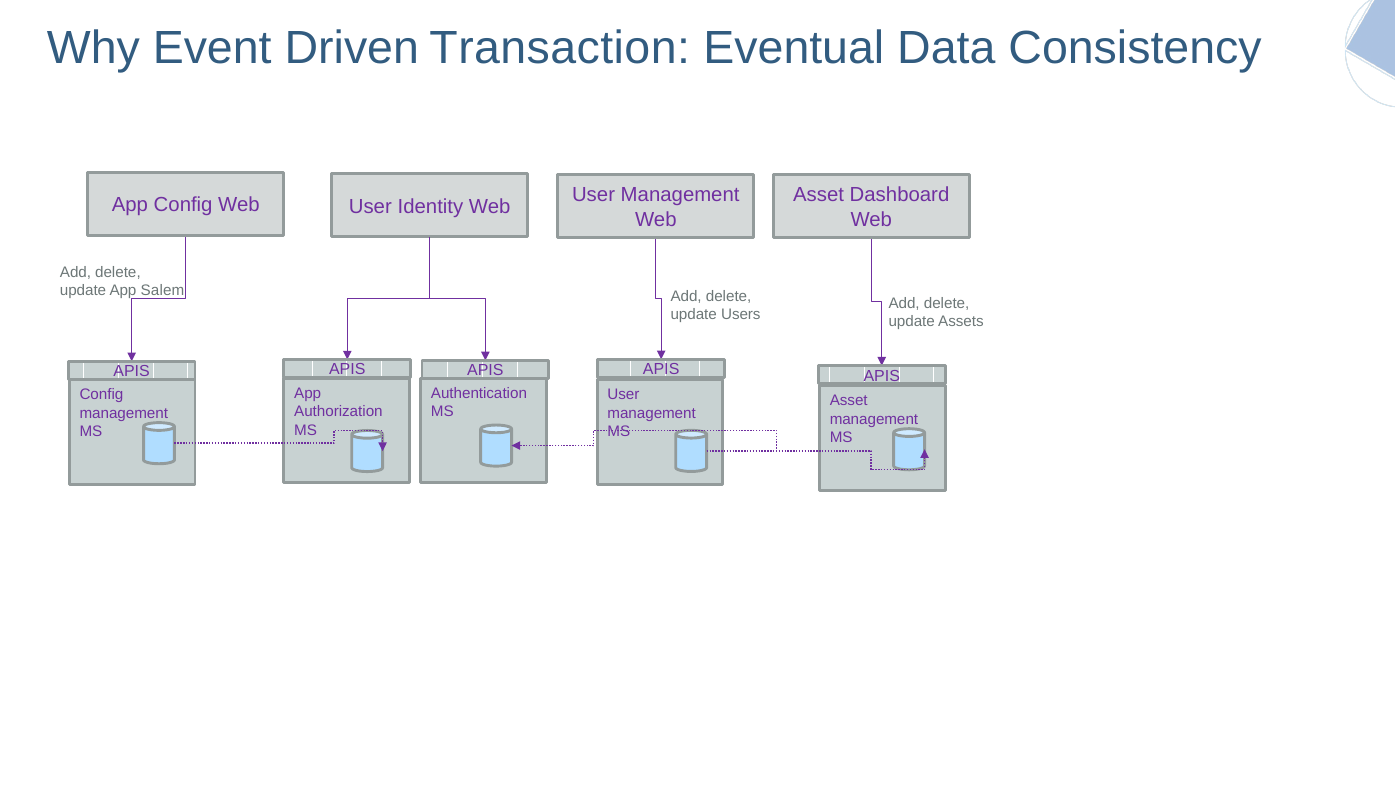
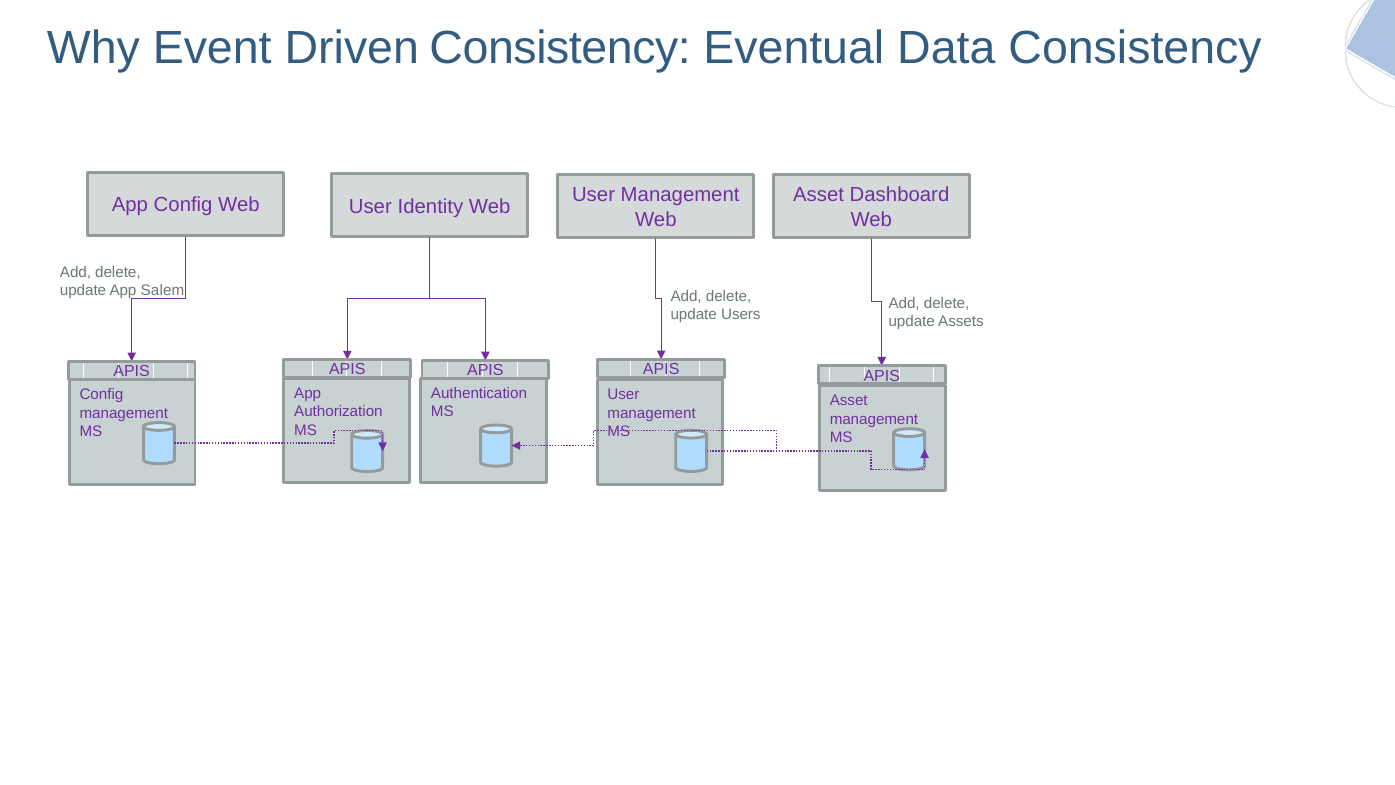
Driven Transaction: Transaction -> Consistency
